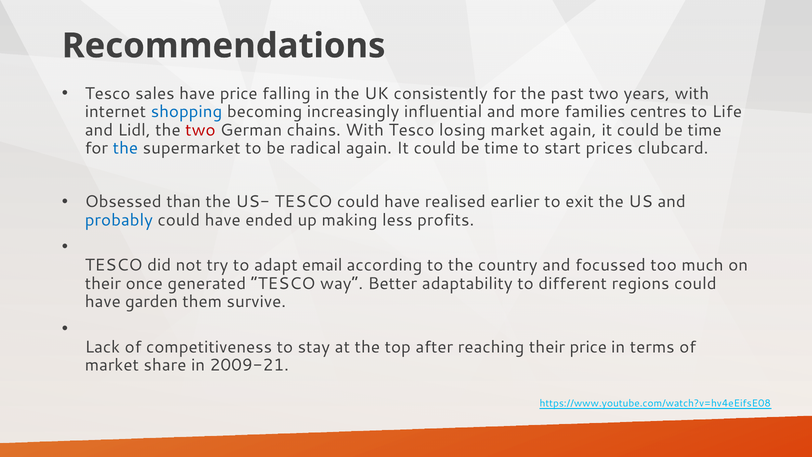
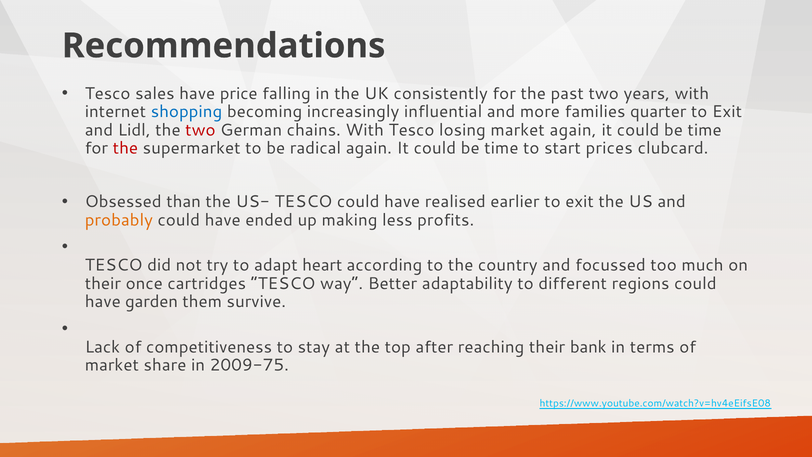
centres: centres -> quarter
Life at (727, 112): Life -> Exit
the at (125, 148) colour: blue -> red
probably colour: blue -> orange
email: email -> heart
generated: generated -> cartridges
their price: price -> bank
2009-21: 2009-21 -> 2009-75
